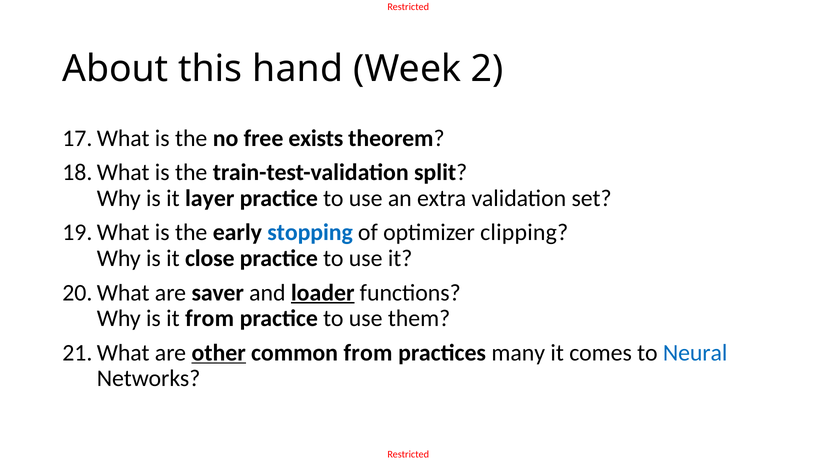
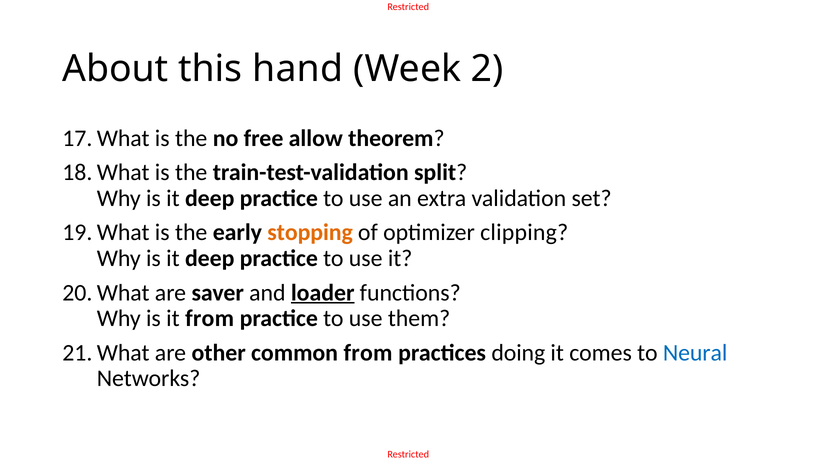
exists: exists -> allow
layer at (210, 198): layer -> deep
stopping colour: blue -> orange
close at (210, 258): close -> deep
other underline: present -> none
many: many -> doing
